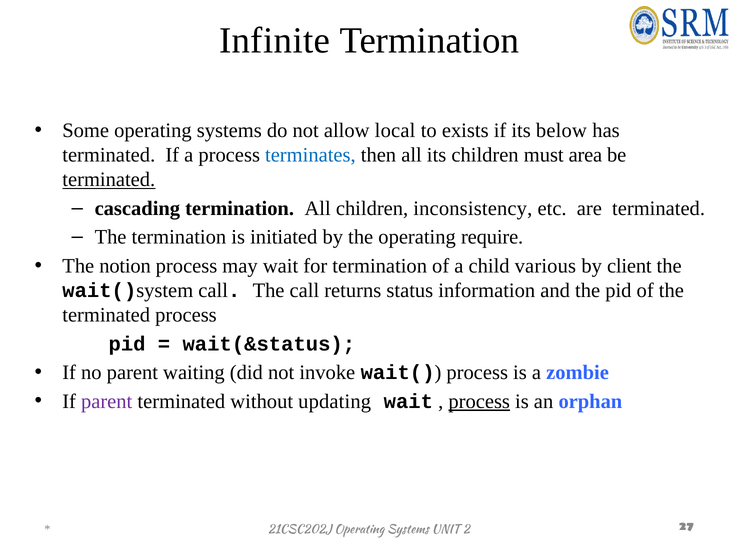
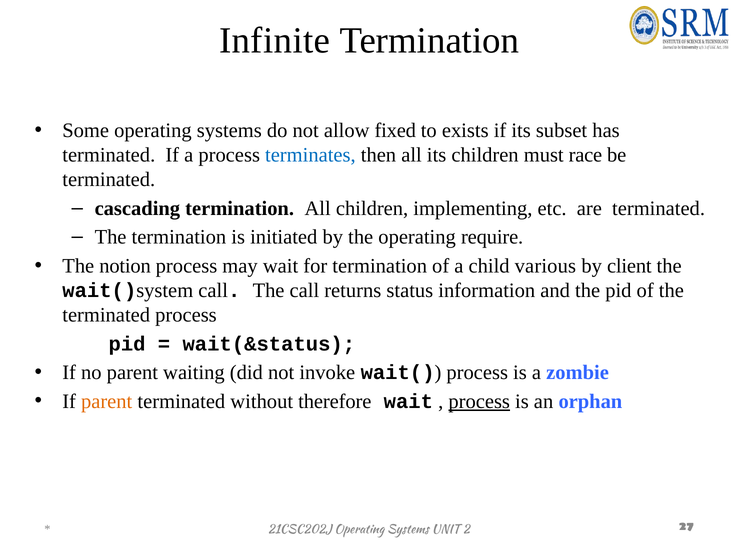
local: local -> fixed
below: below -> subset
area: area -> race
terminated at (109, 180) underline: present -> none
inconsistency: inconsistency -> implementing
parent at (107, 401) colour: purple -> orange
updating: updating -> therefore
